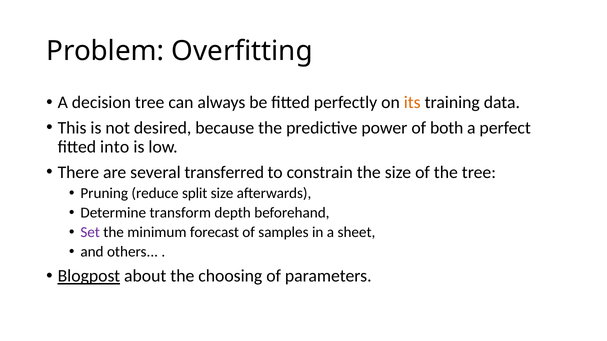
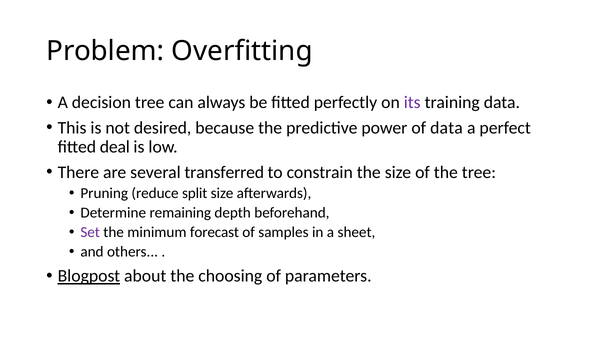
its colour: orange -> purple
of both: both -> data
into: into -> deal
transform: transform -> remaining
